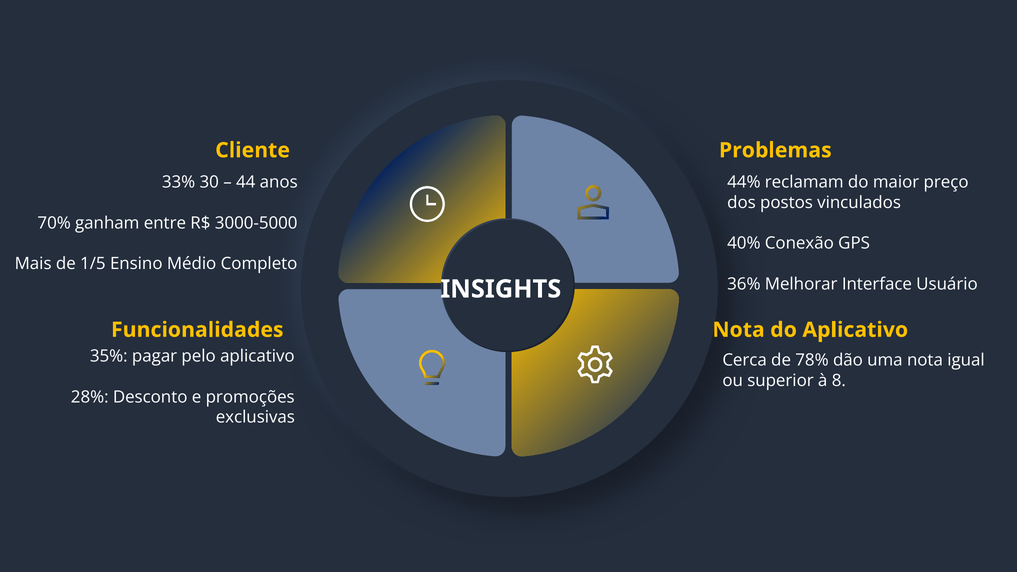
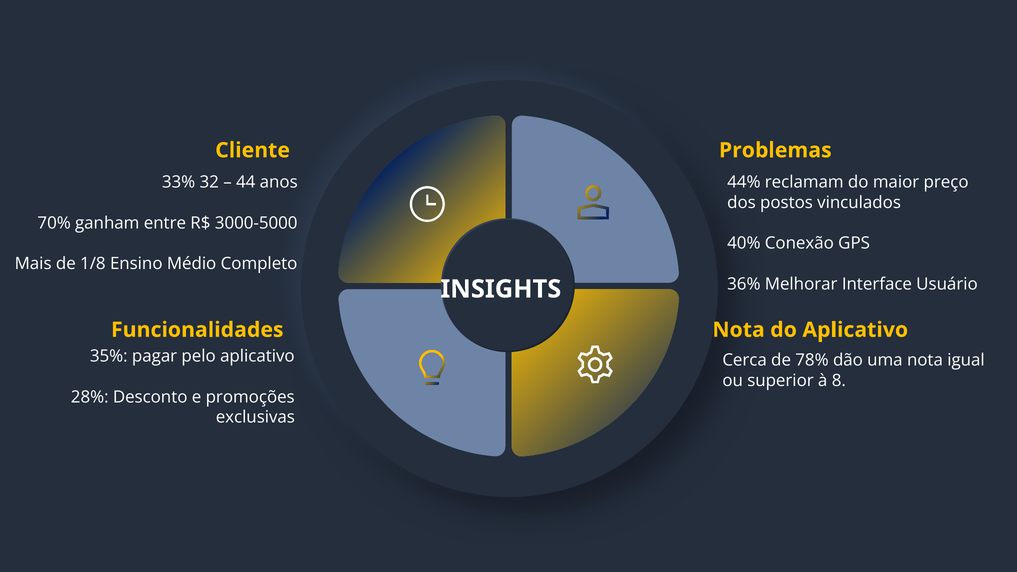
30: 30 -> 32
1/5: 1/5 -> 1/8
